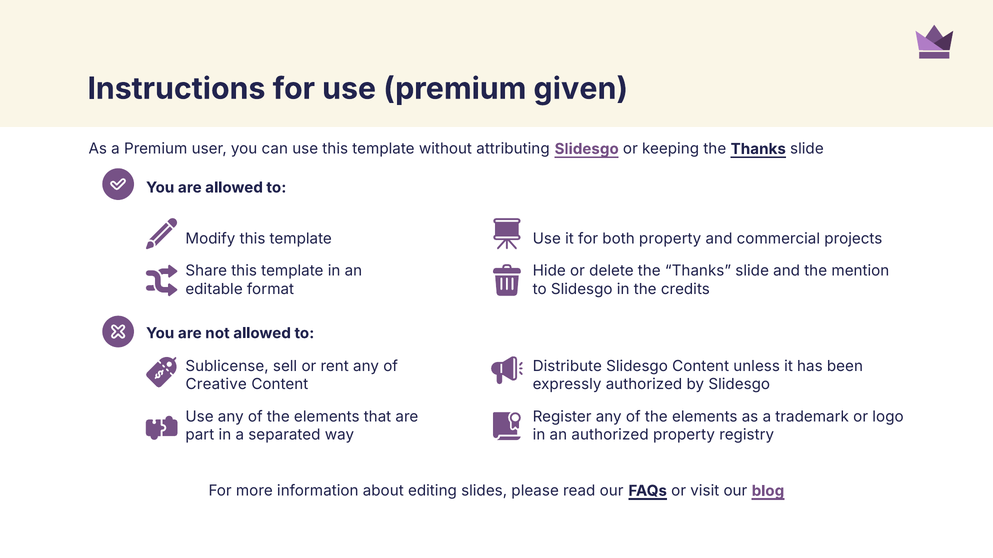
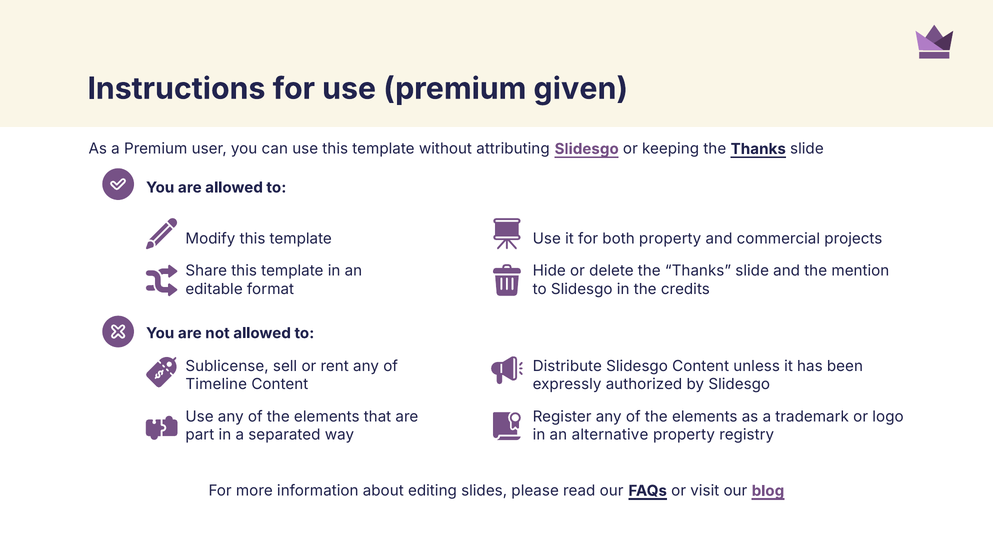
Creative: Creative -> Timeline
an authorized: authorized -> alternative
